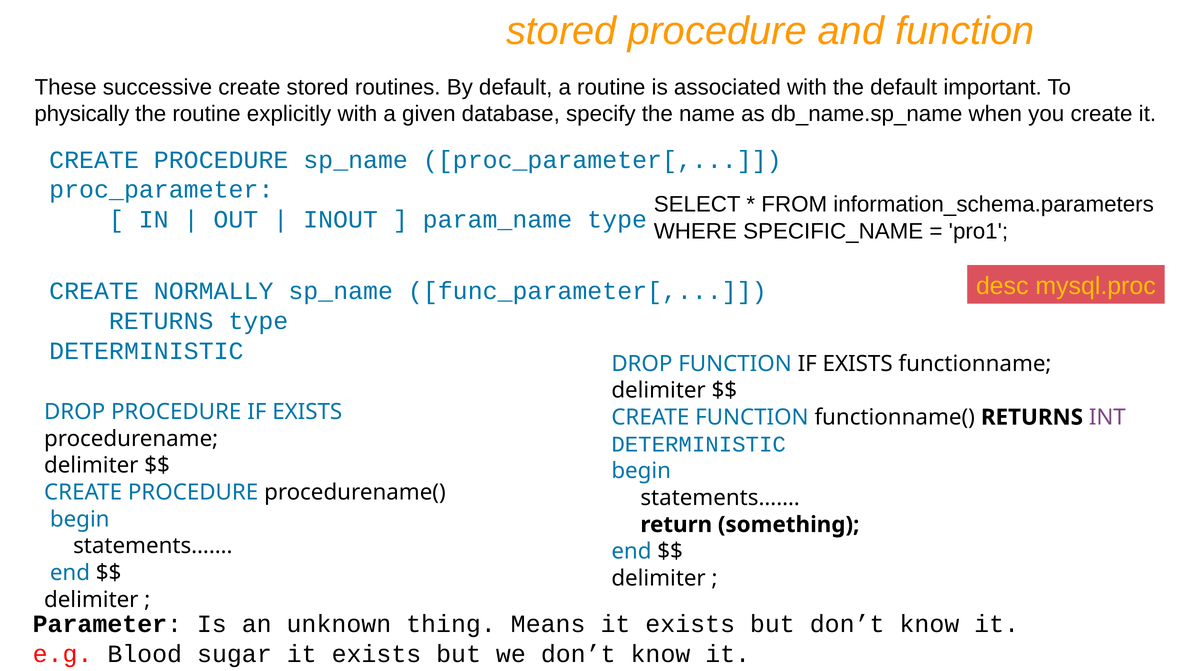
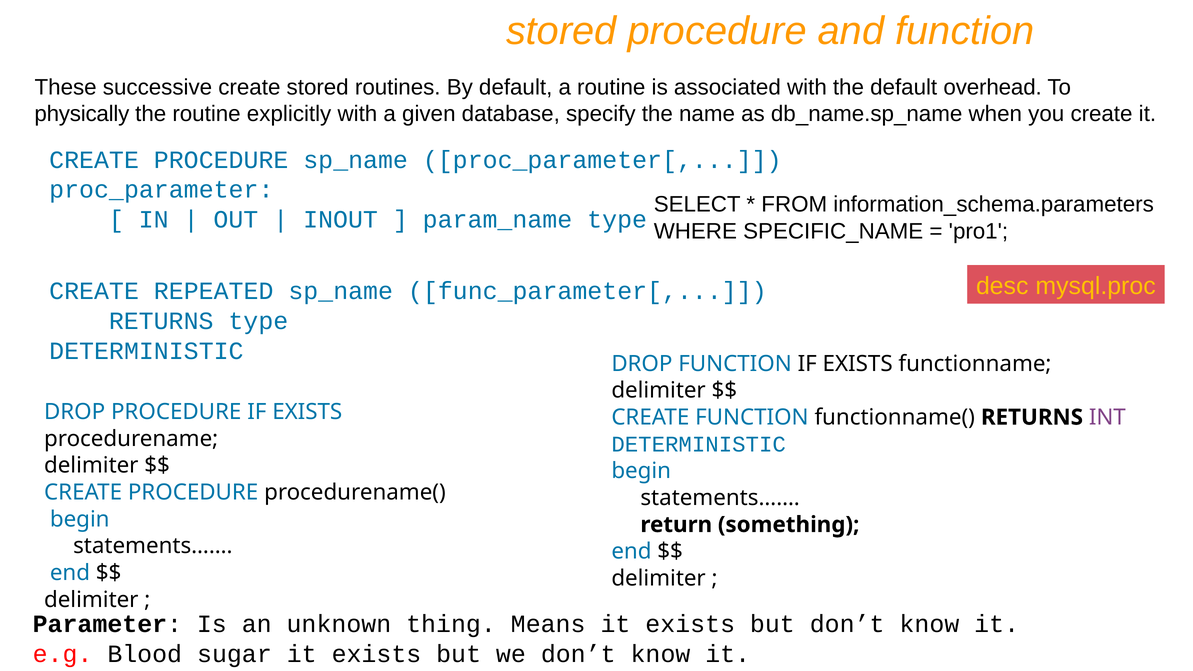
important: important -> overhead
NORMALLY: NORMALLY -> REPEATED
